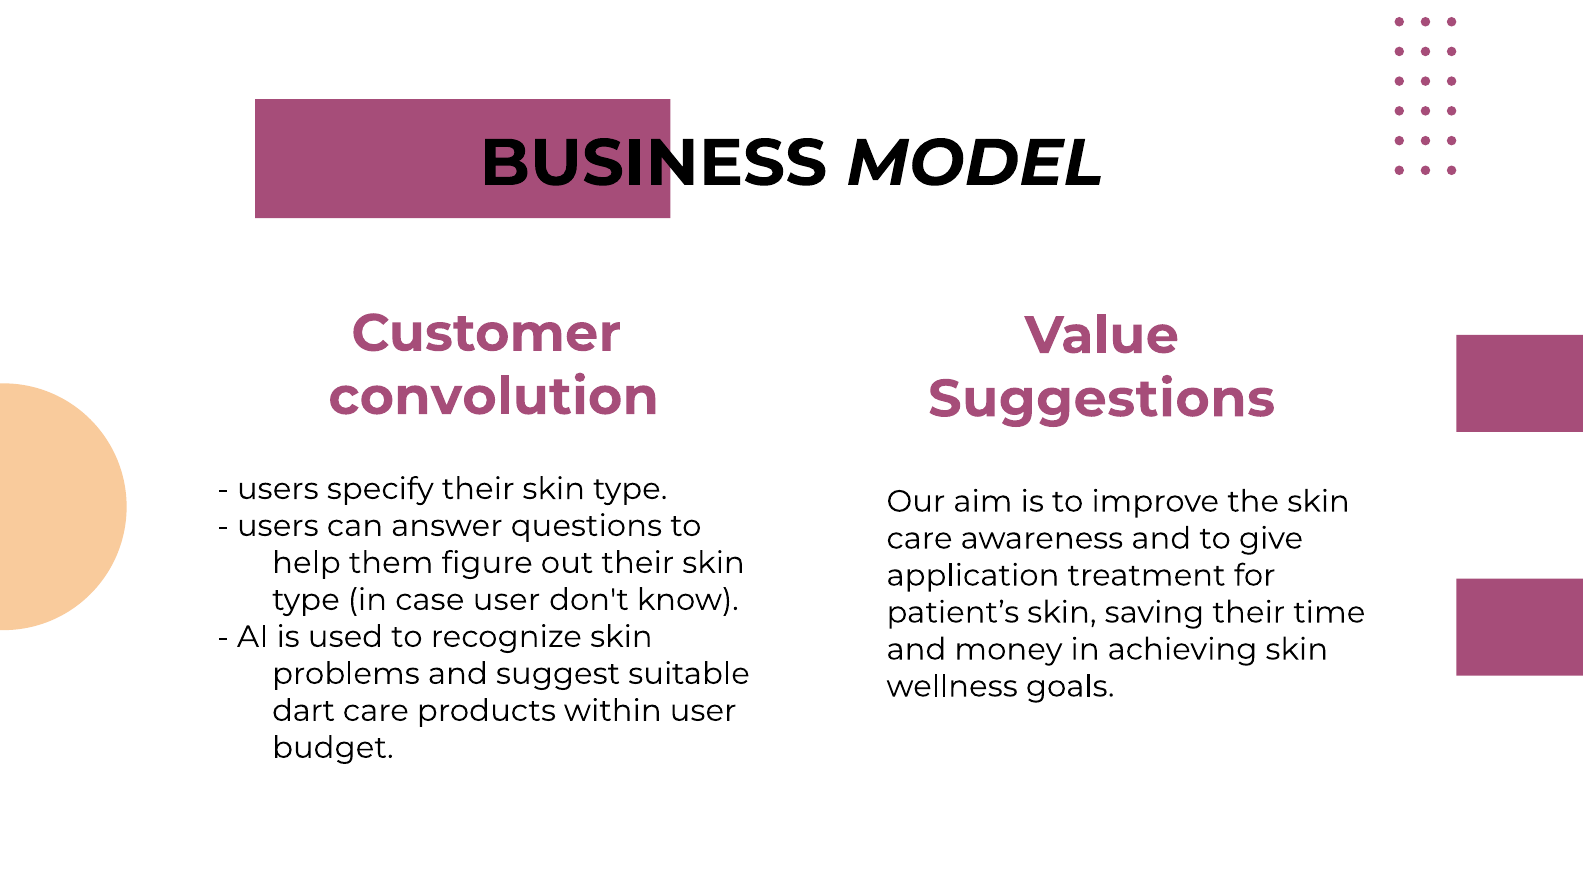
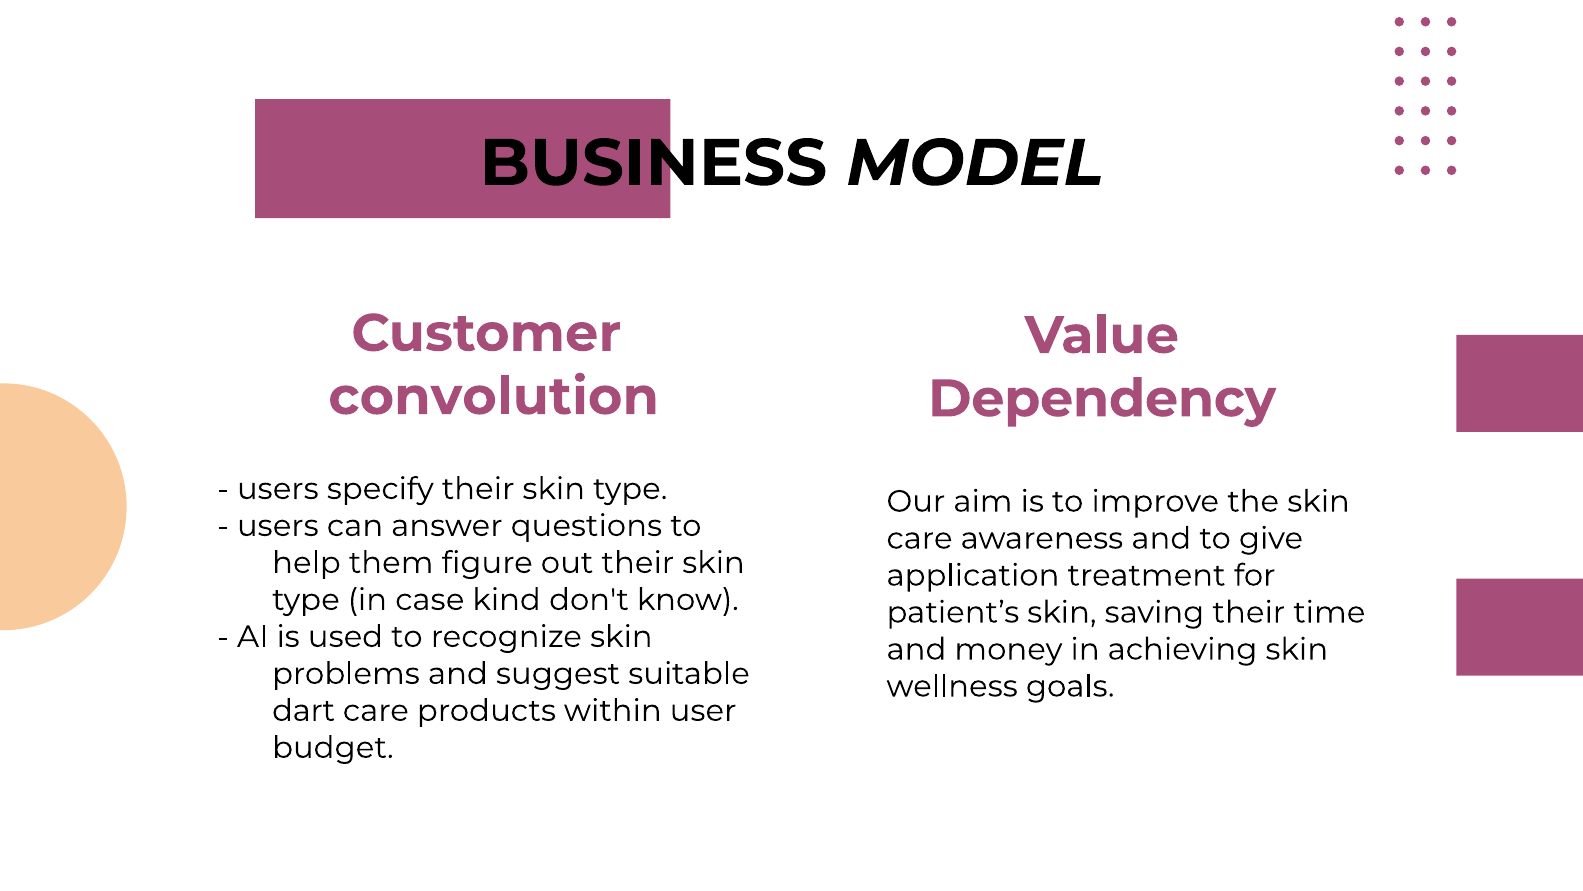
Suggestions: Suggestions -> Dependency
case user: user -> kind
